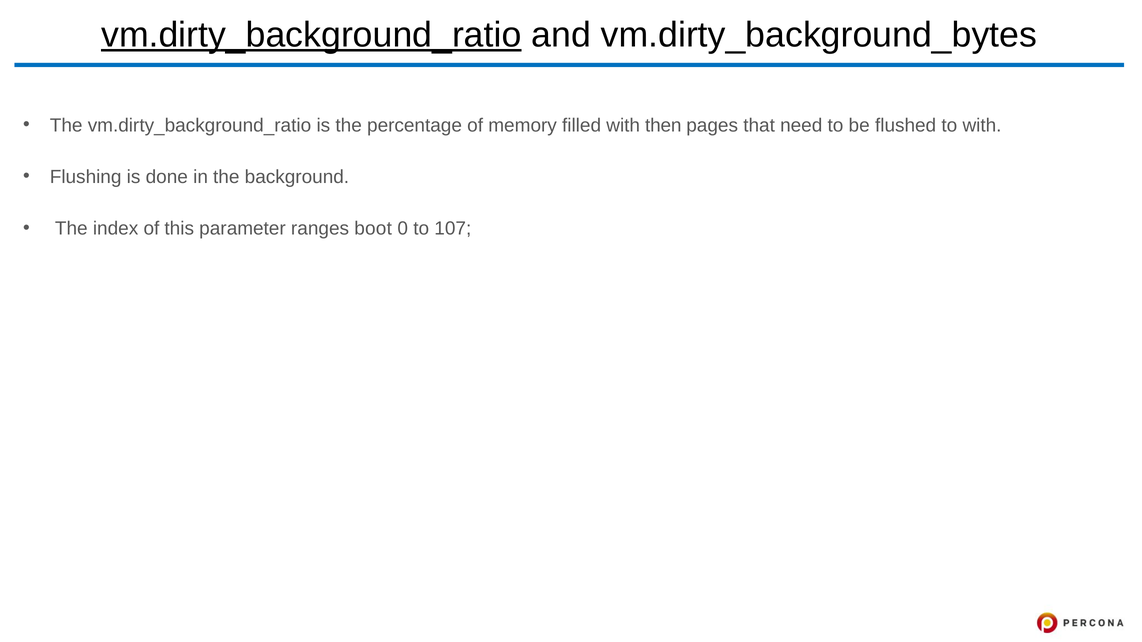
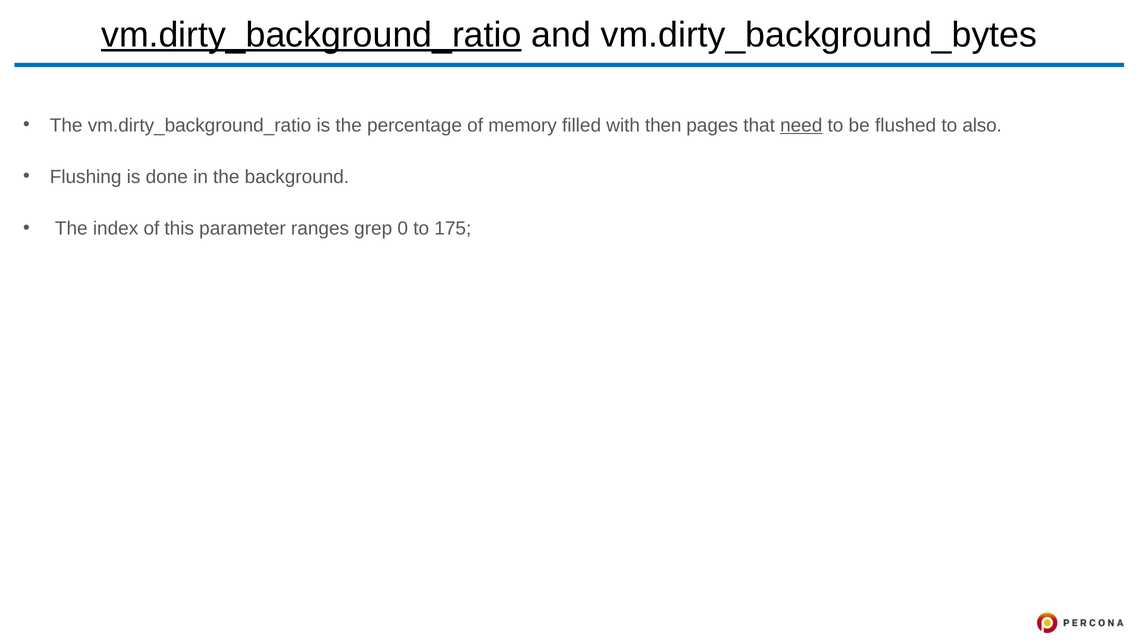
need underline: none -> present
to with: with -> also
boot: boot -> grep
107: 107 -> 175
